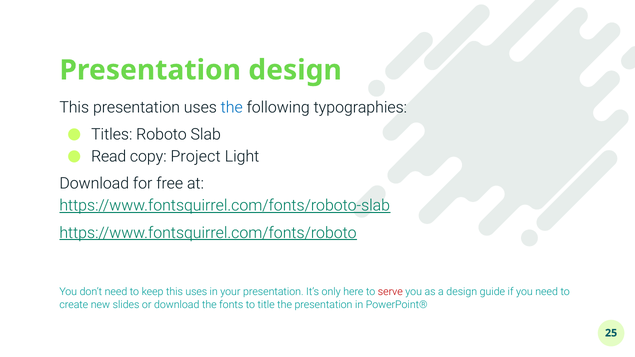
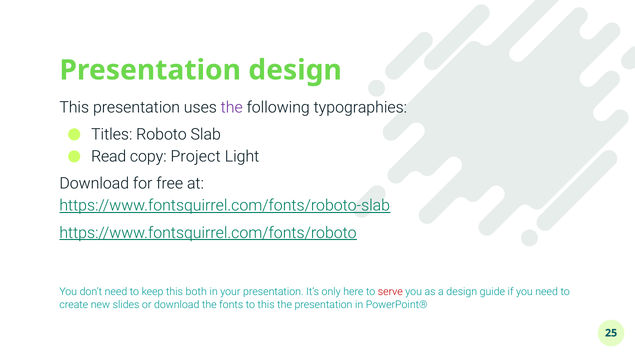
the at (232, 108) colour: blue -> purple
this uses: uses -> both
to title: title -> this
